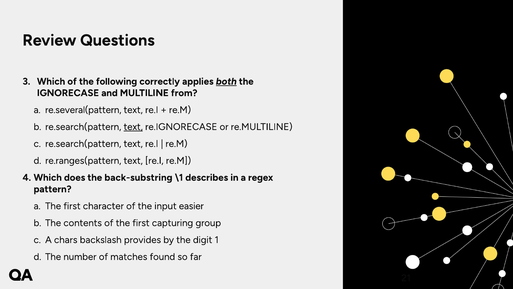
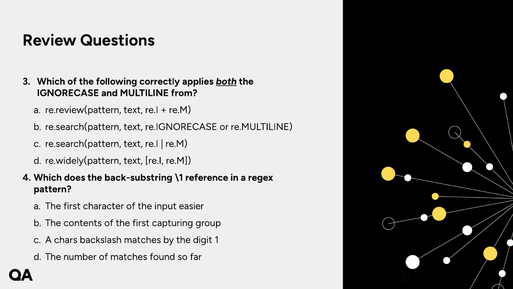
re.several(pattern: re.several(pattern -> re.review(pattern
text at (133, 127) underline: present -> none
re.ranges(pattern: re.ranges(pattern -> re.widely(pattern
describes: describes -> reference
backslash provides: provides -> matches
